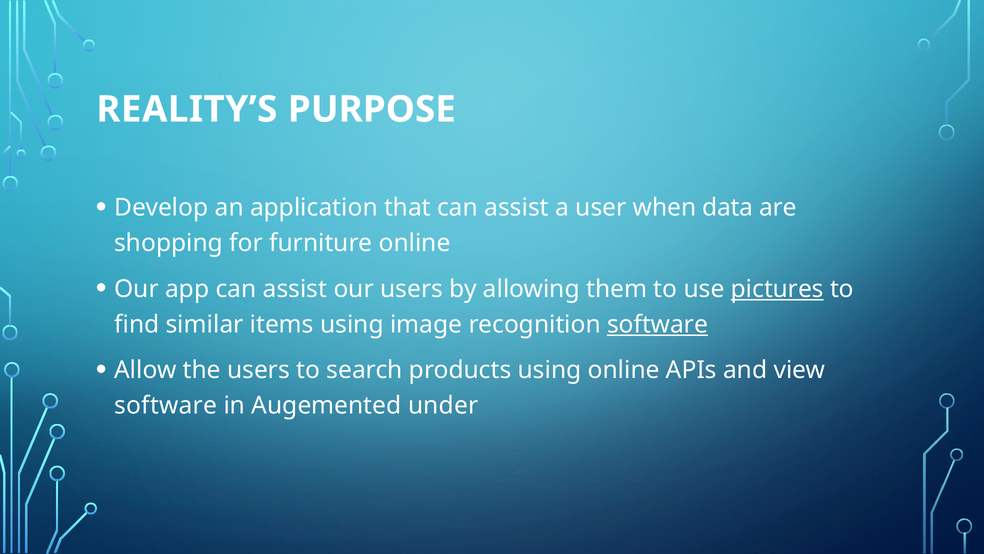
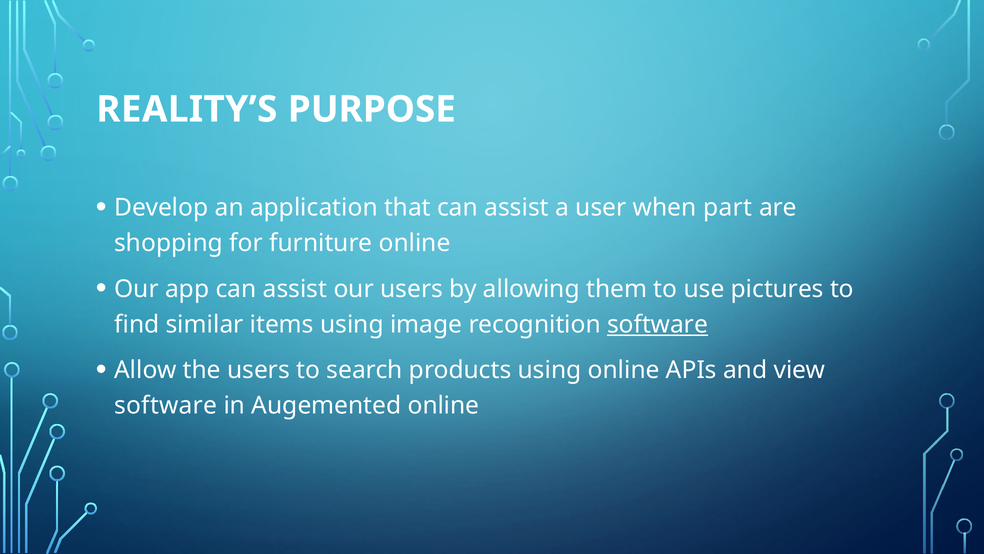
data: data -> part
pictures underline: present -> none
Augemented under: under -> online
